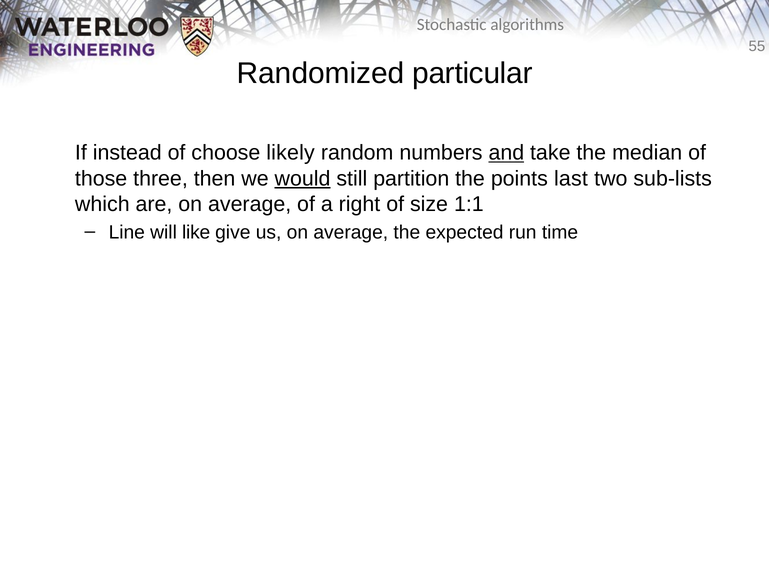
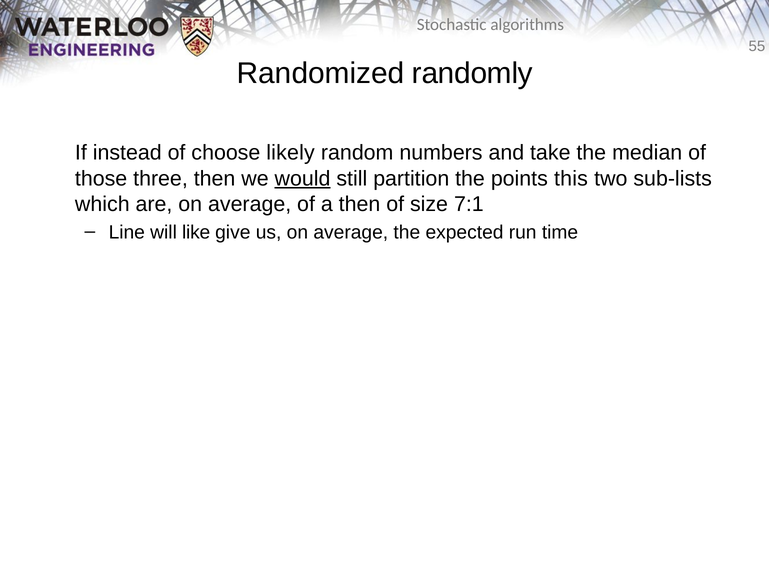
particular: particular -> randomly
and underline: present -> none
last: last -> this
a right: right -> then
1:1: 1:1 -> 7:1
